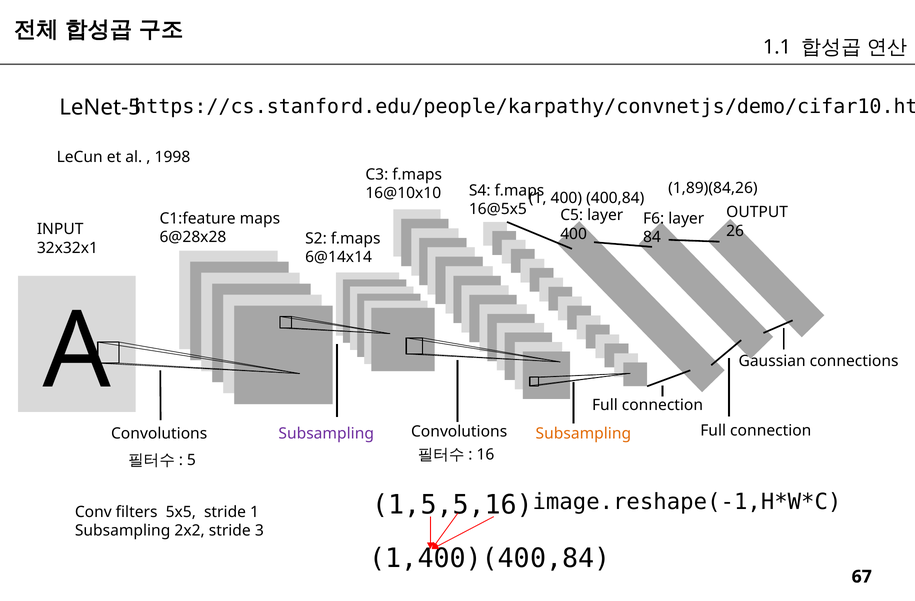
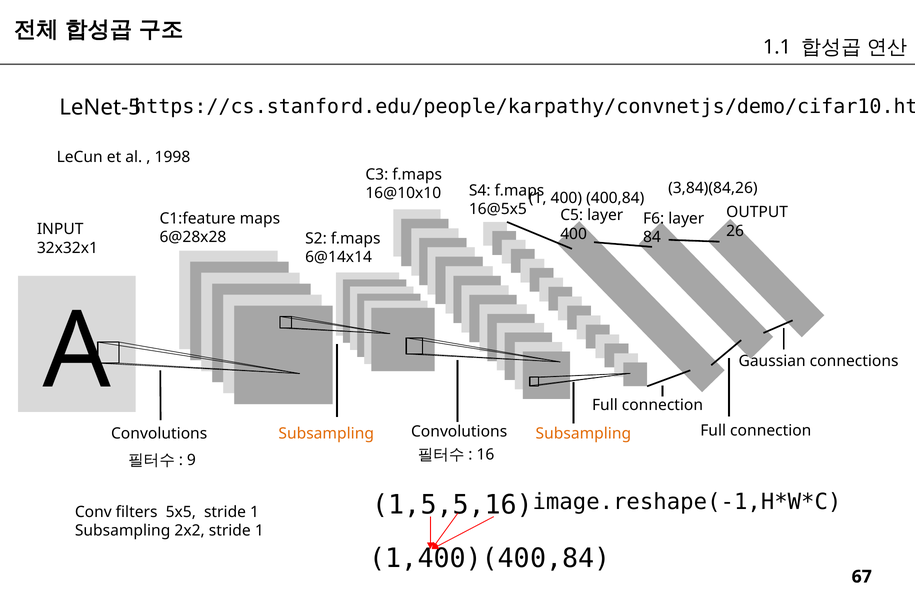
1,89)(84,26: 1,89)(84,26 -> 3,84)(84,26
Subsampling at (326, 433) colour: purple -> orange
5: 5 -> 9
2x2 stride 3: 3 -> 1
